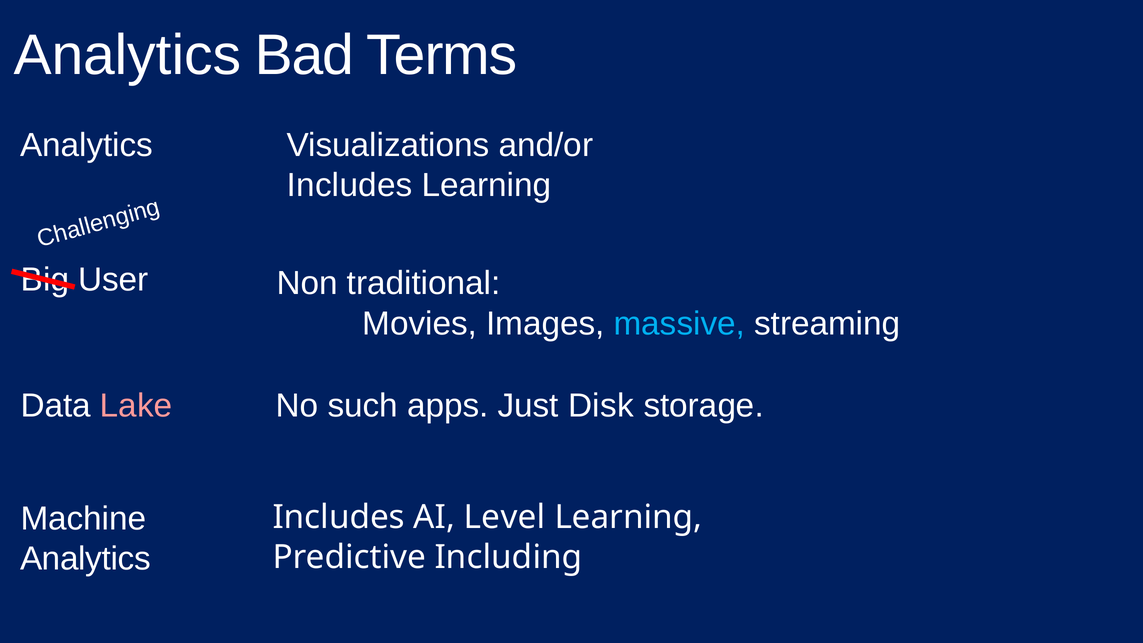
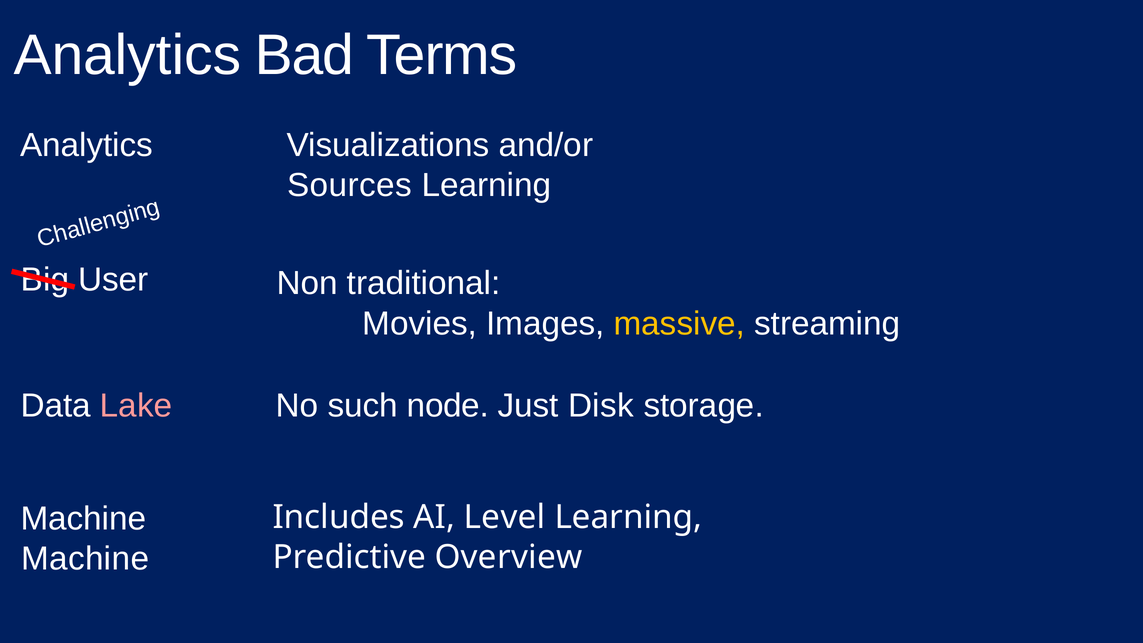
Includes at (350, 185): Includes -> Sources
massive colour: light blue -> yellow
apps: apps -> node
Analytics at (85, 559): Analytics -> Machine
Including: Including -> Overview
